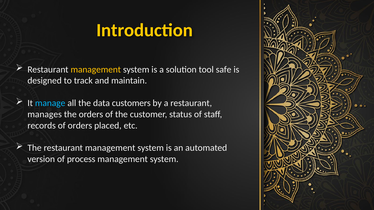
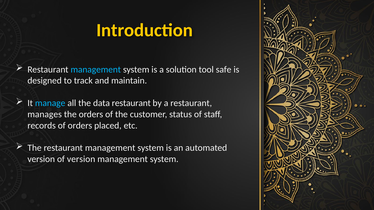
management at (96, 70) colour: yellow -> light blue
data customers: customers -> restaurant
of process: process -> version
